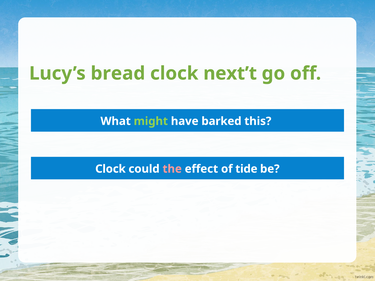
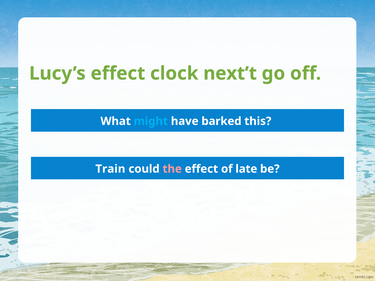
Lucy’s bread: bread -> effect
might colour: light green -> light blue
Clock at (110, 169): Clock -> Train
tide: tide -> late
